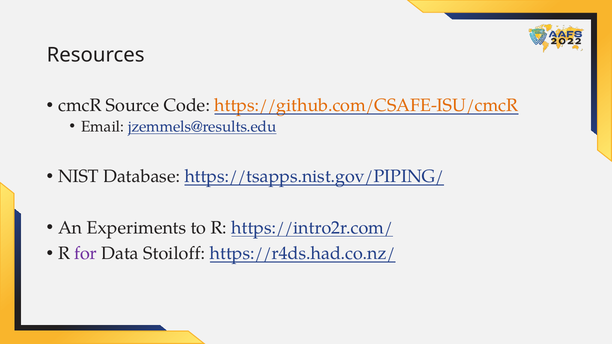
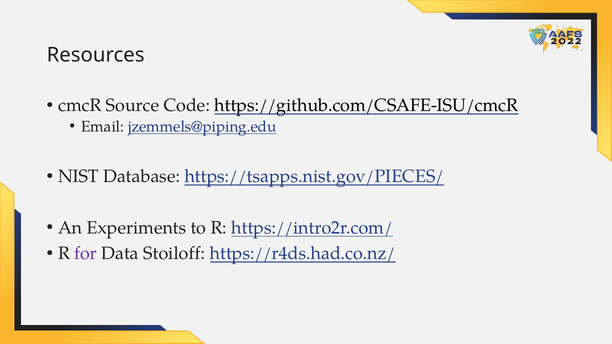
https://github.com/CSAFE-ISU/cmcR colour: orange -> black
jzemmels@results.edu: jzemmels@results.edu -> jzemmels@piping.edu
https://tsapps.nist.gov/PIPING/: https://tsapps.nist.gov/PIPING/ -> https://tsapps.nist.gov/PIECES/
